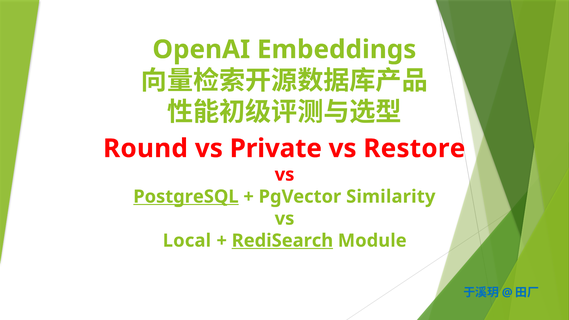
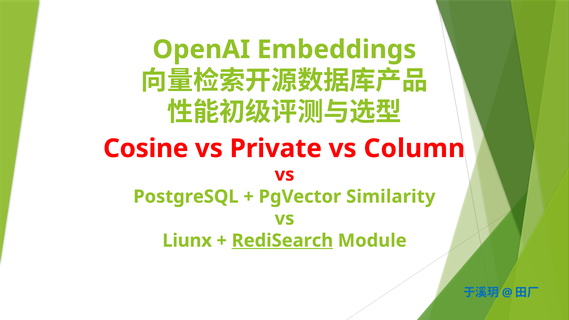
Round: Round -> Cosine
Restore: Restore -> Column
PostgreSQL underline: present -> none
Local: Local -> Liunx
